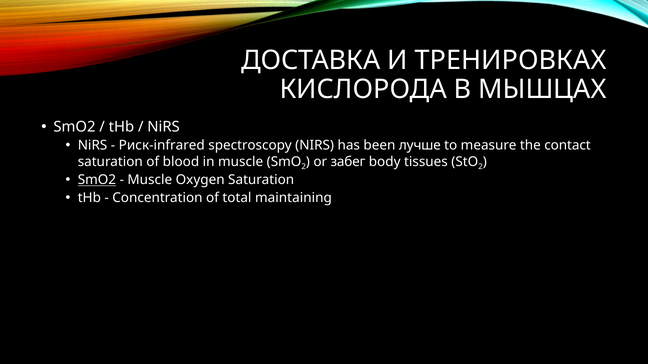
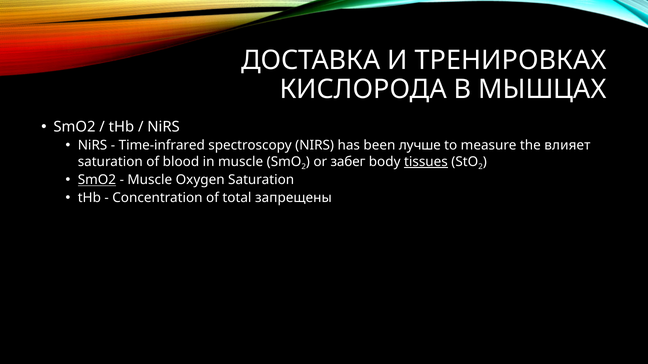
Риск-infrared: Риск-infrared -> Time-infrared
contact: contact -> влияет
tissues underline: none -> present
maintaining: maintaining -> запрещены
